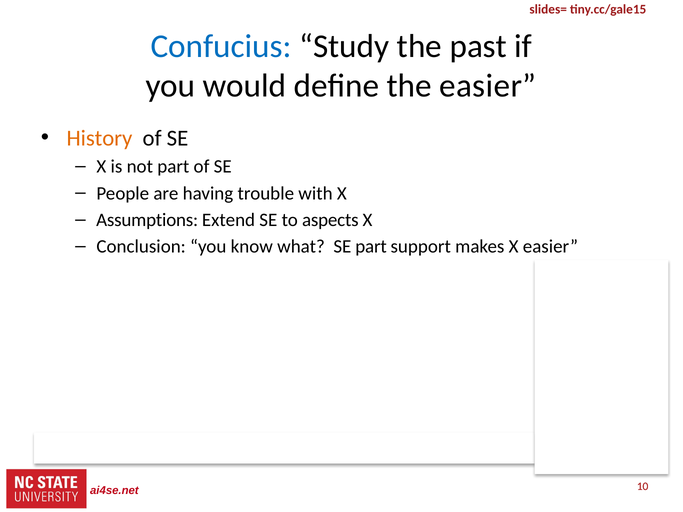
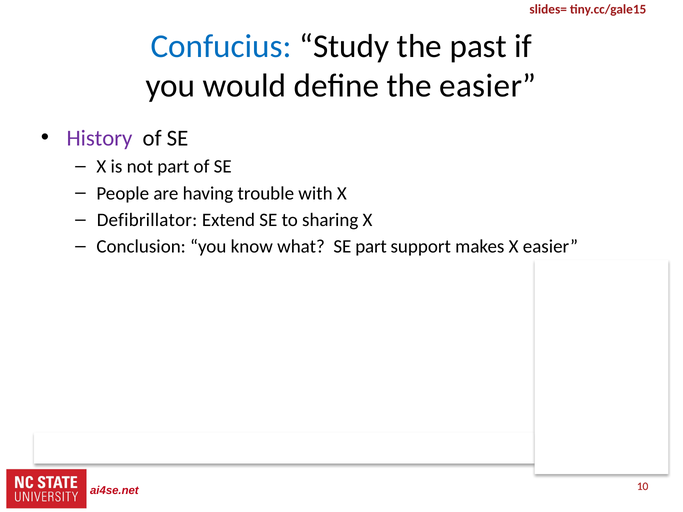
History colour: orange -> purple
Assumptions: Assumptions -> Defibrillator
aspects: aspects -> sharing
